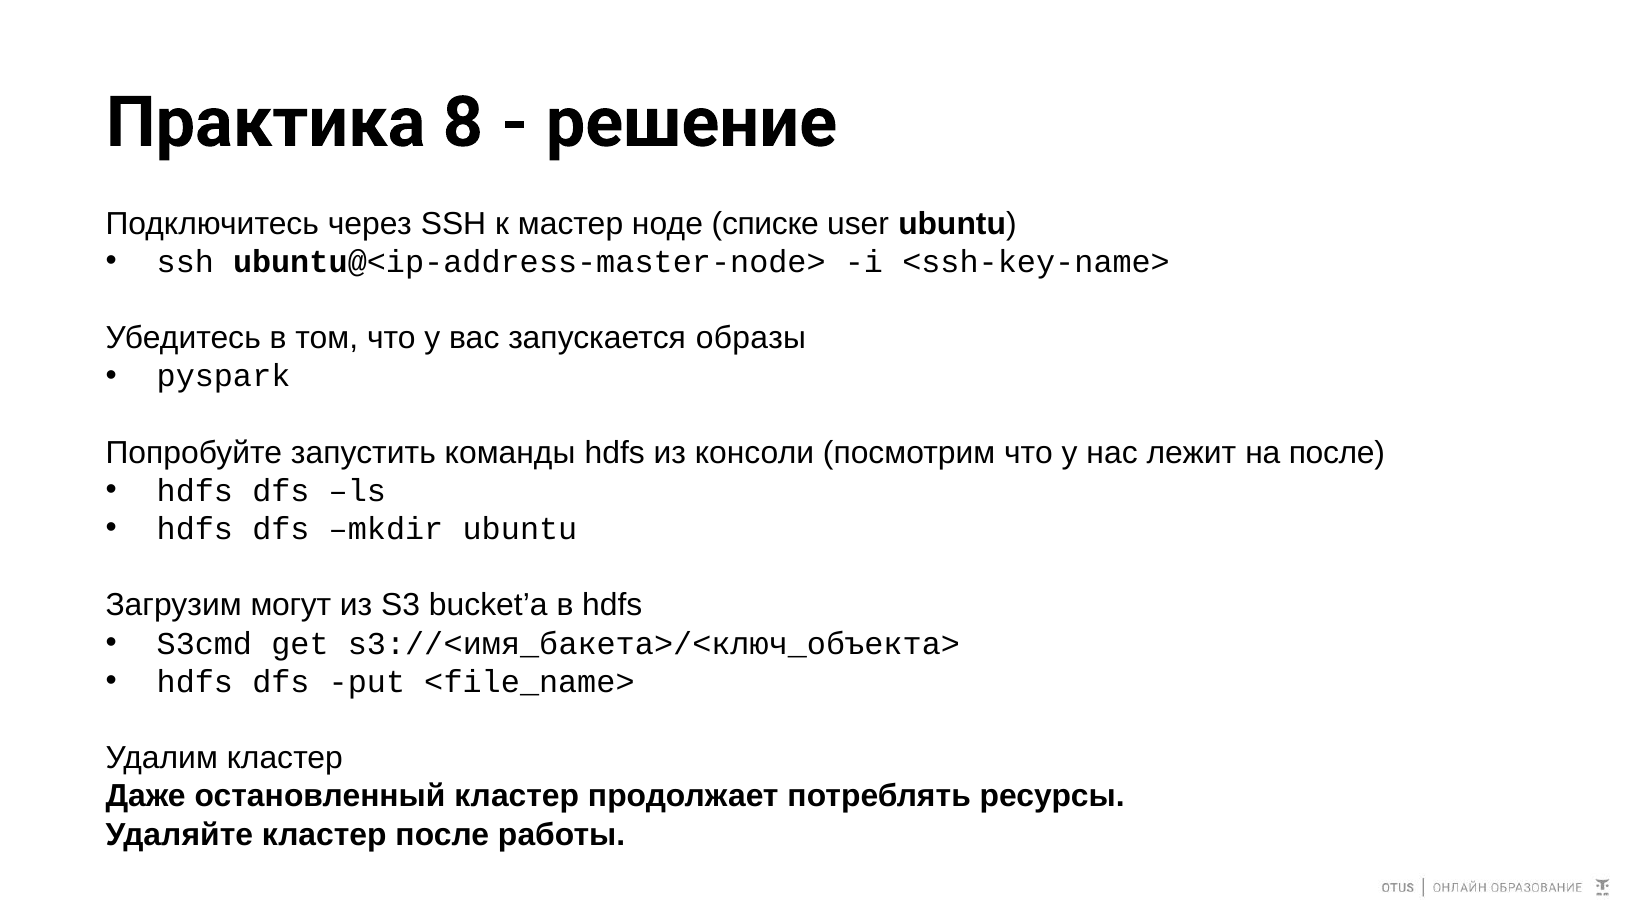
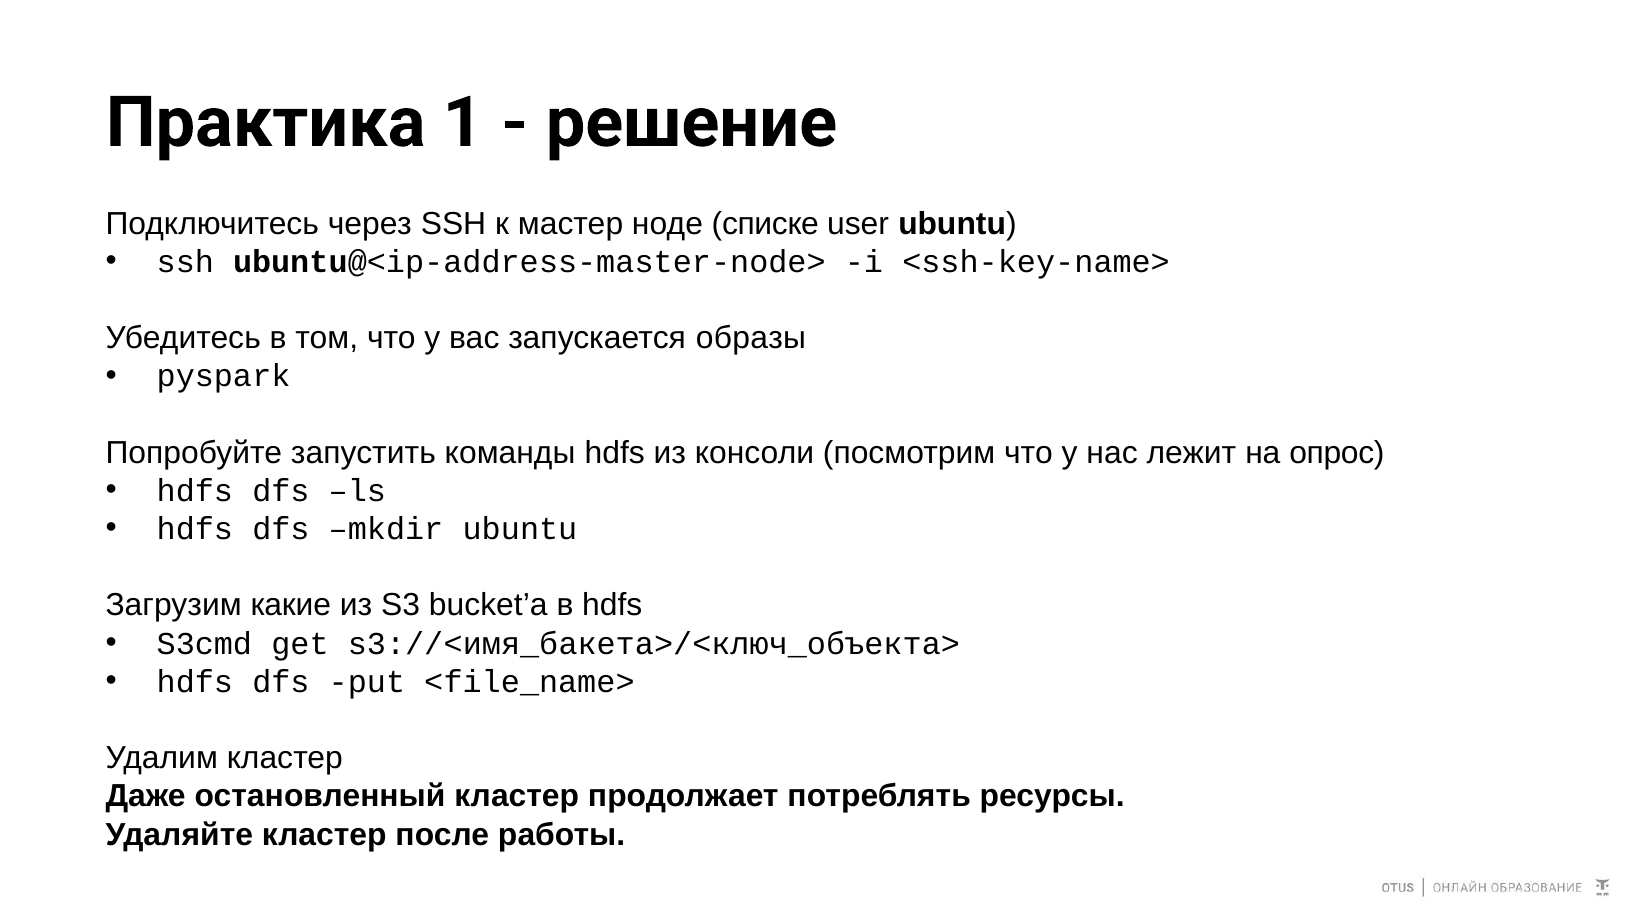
8: 8 -> 1
на после: после -> опрос
могут: могут -> какие
